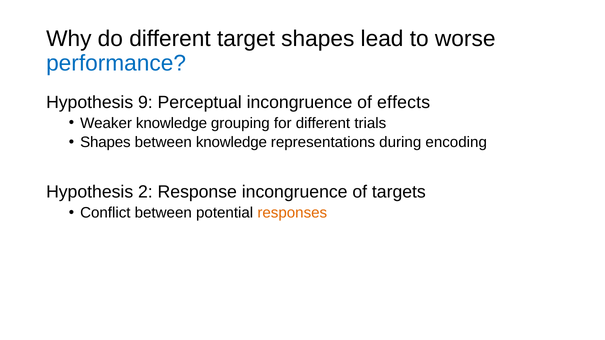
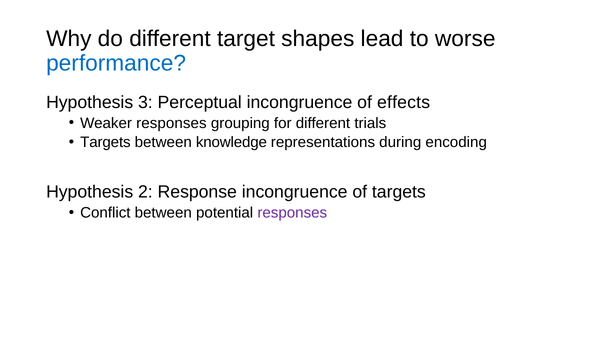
9: 9 -> 3
Weaker knowledge: knowledge -> responses
Shapes at (105, 143): Shapes -> Targets
responses at (292, 213) colour: orange -> purple
